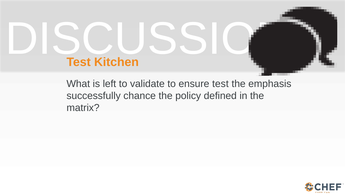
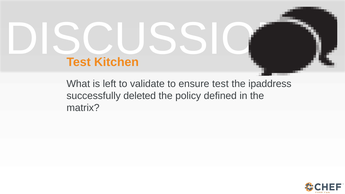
emphasis: emphasis -> ipaddress
chance: chance -> deleted
